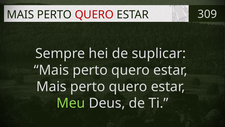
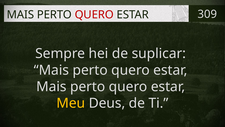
Meu colour: light green -> yellow
